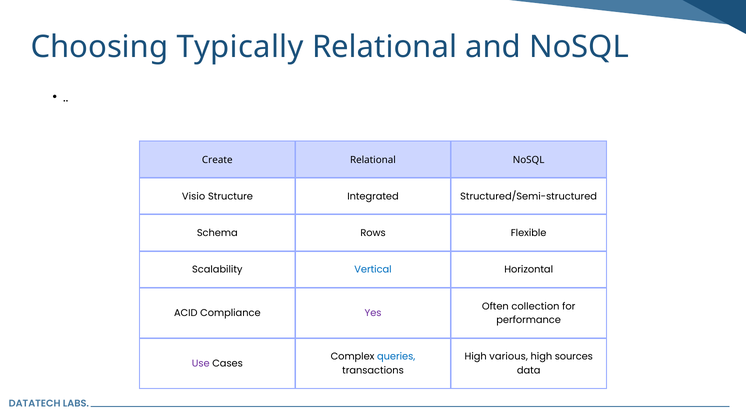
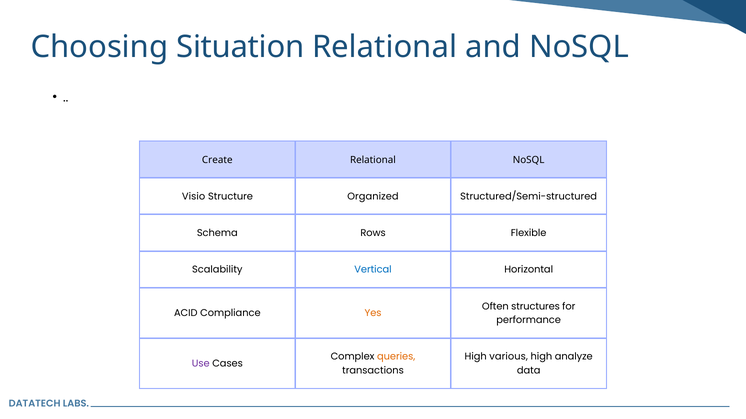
Typically: Typically -> Situation
Integrated: Integrated -> Organized
collection: collection -> structures
Yes colour: purple -> orange
queries colour: blue -> orange
sources: sources -> analyze
